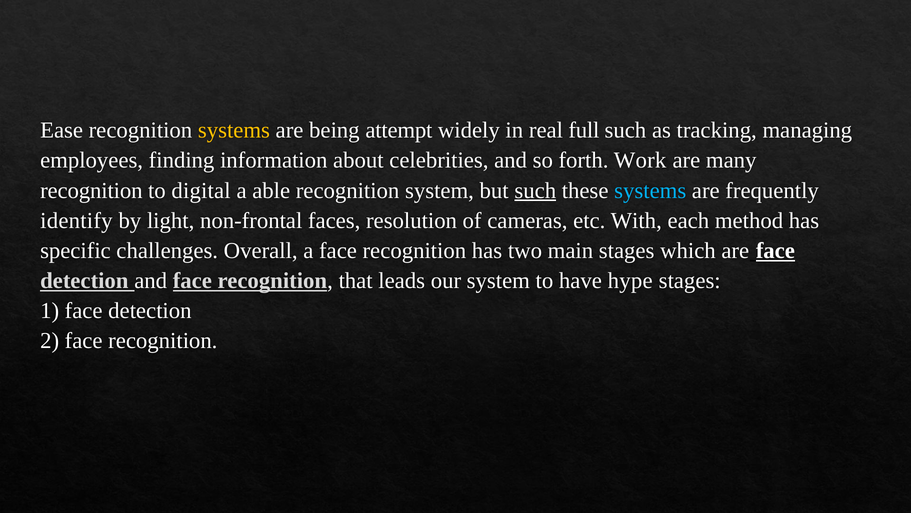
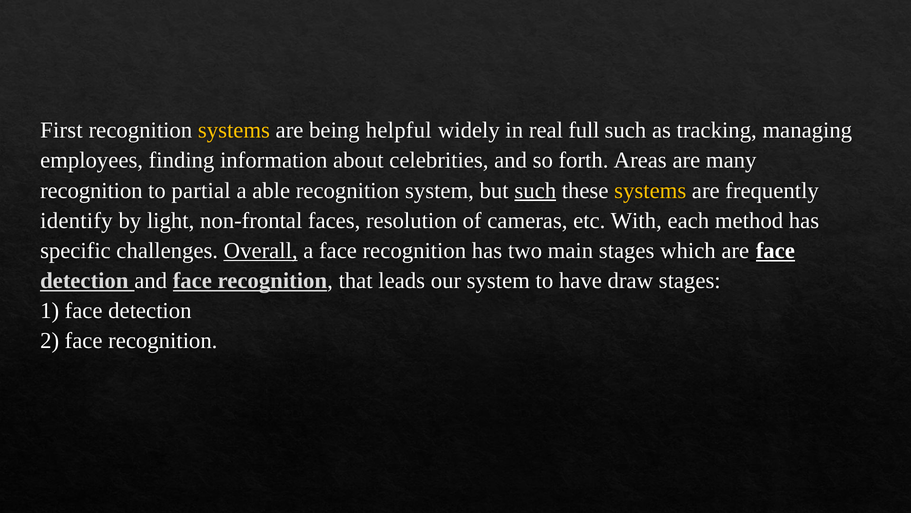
Ease: Ease -> First
attempt: attempt -> helpful
Work: Work -> Areas
digital: digital -> partial
systems at (650, 190) colour: light blue -> yellow
Overall underline: none -> present
hype: hype -> draw
